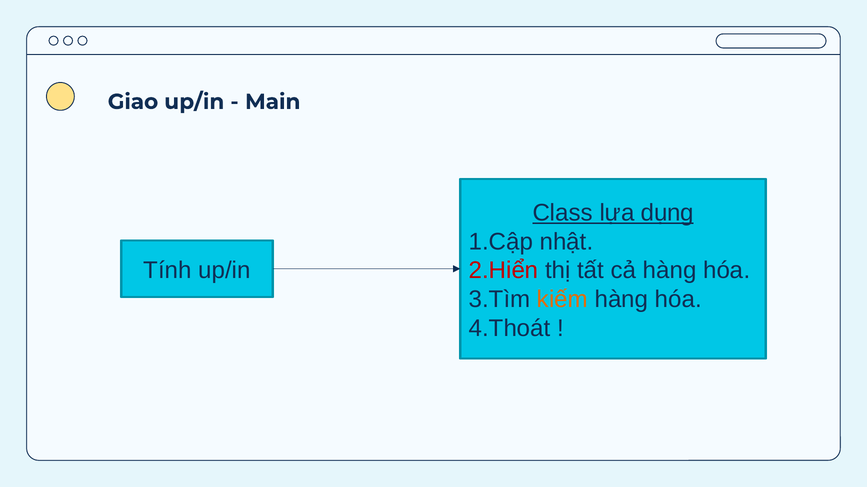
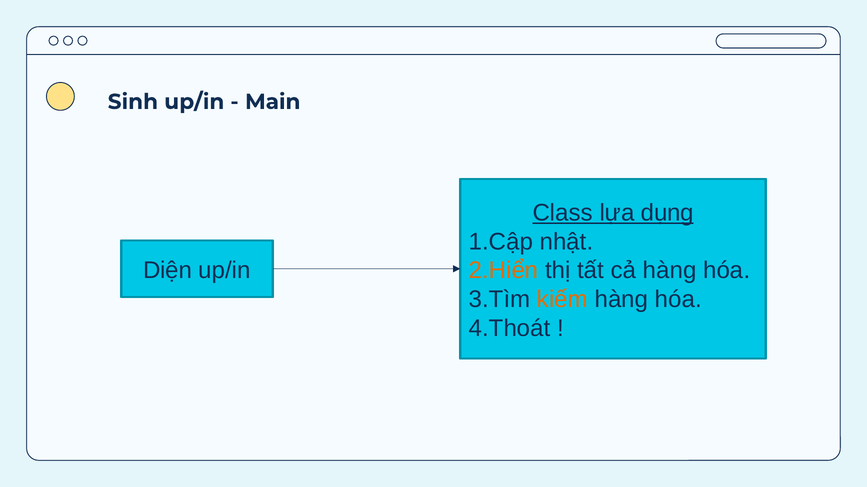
Giao: Giao -> Sinh
Tính: Tính -> Diện
2.Hiển colour: red -> orange
